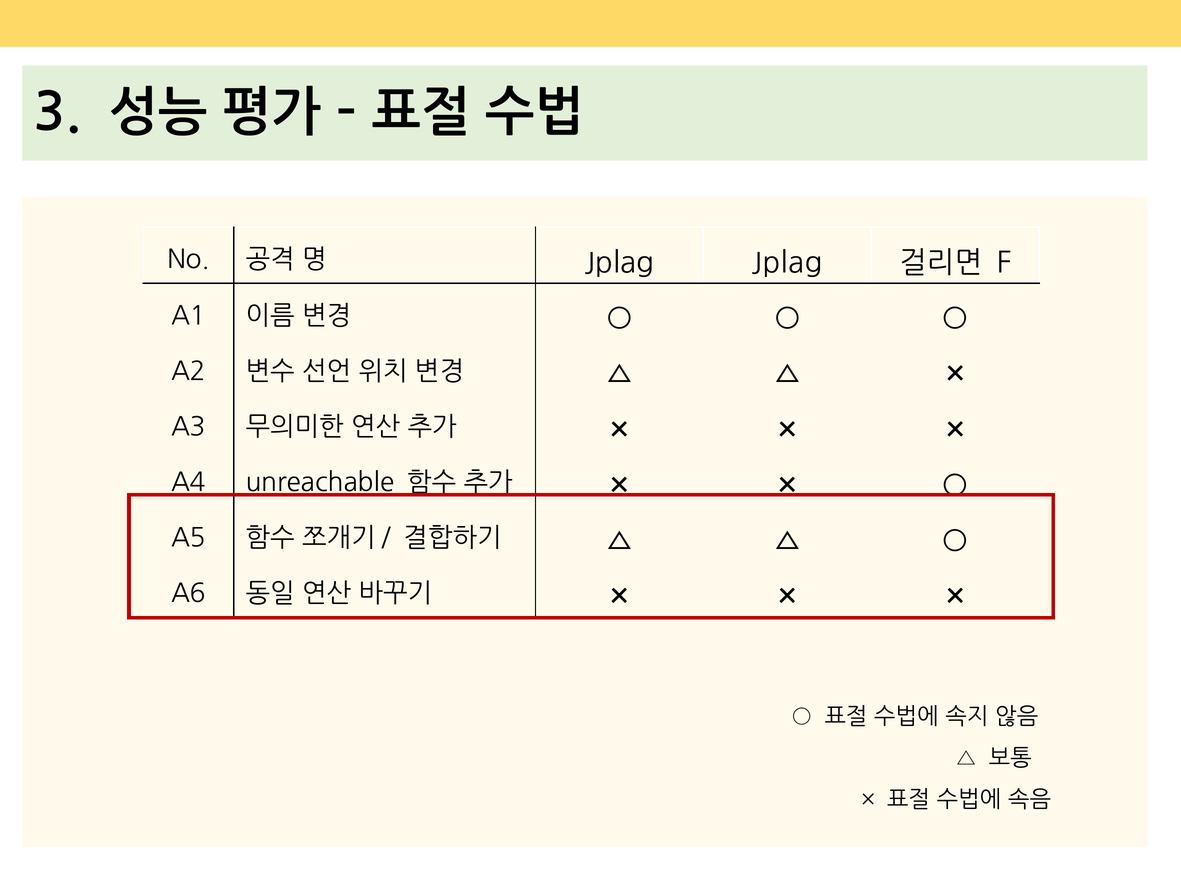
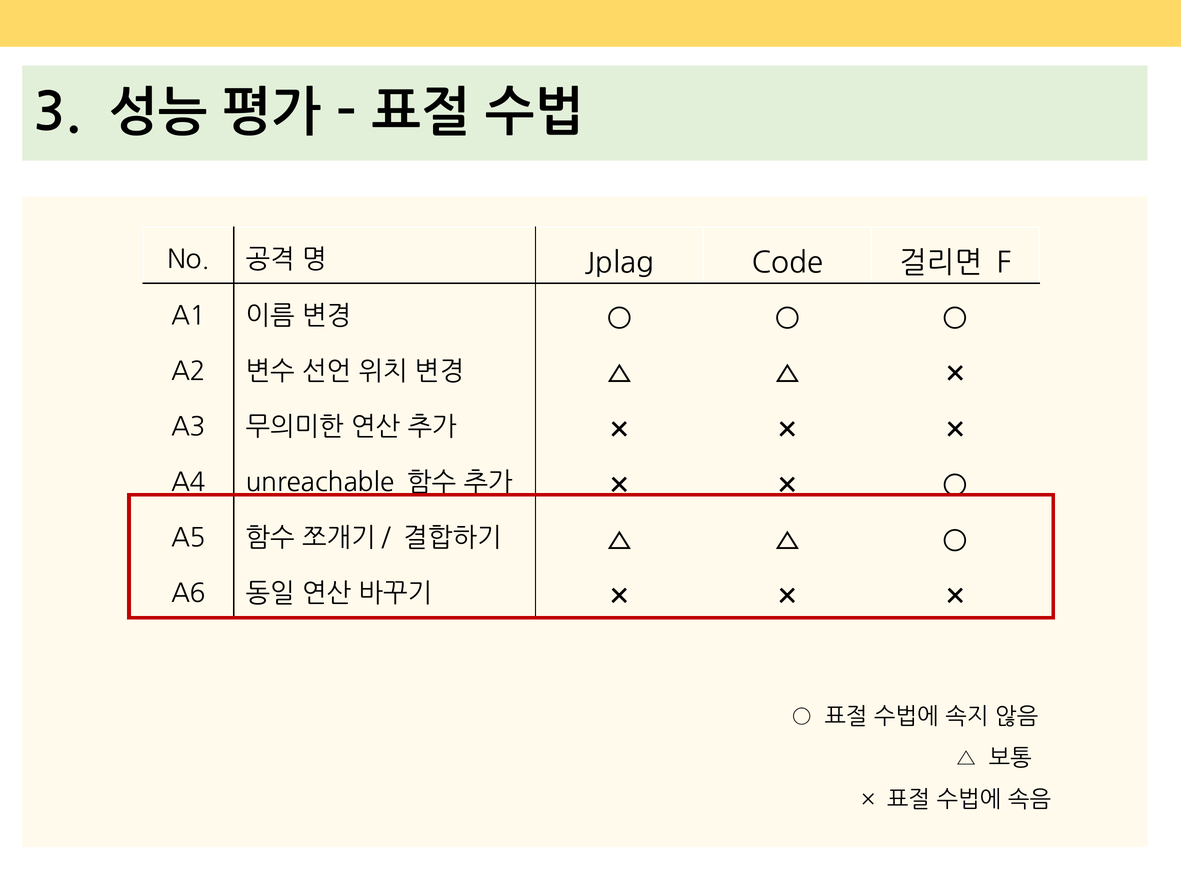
Jplag Jplag: Jplag -> Code
